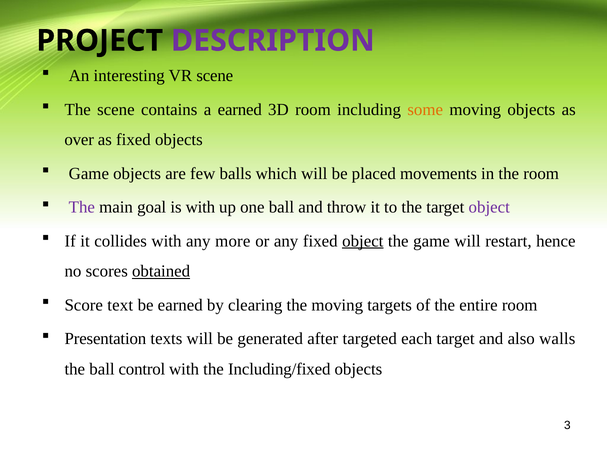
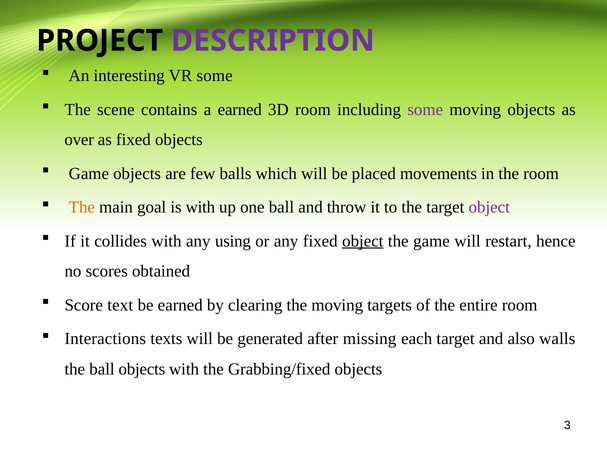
VR scene: scene -> some
some at (425, 110) colour: orange -> purple
The at (82, 207) colour: purple -> orange
more: more -> using
obtained underline: present -> none
Presentation: Presentation -> Interactions
targeted: targeted -> missing
ball control: control -> objects
Including/fixed: Including/fixed -> Grabbing/fixed
